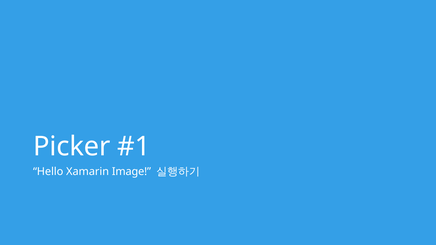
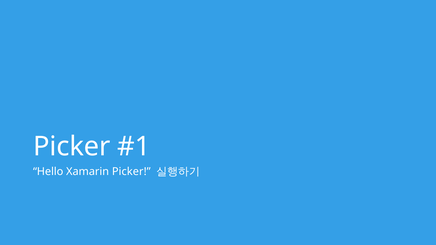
Xamarin Image: Image -> Picker
